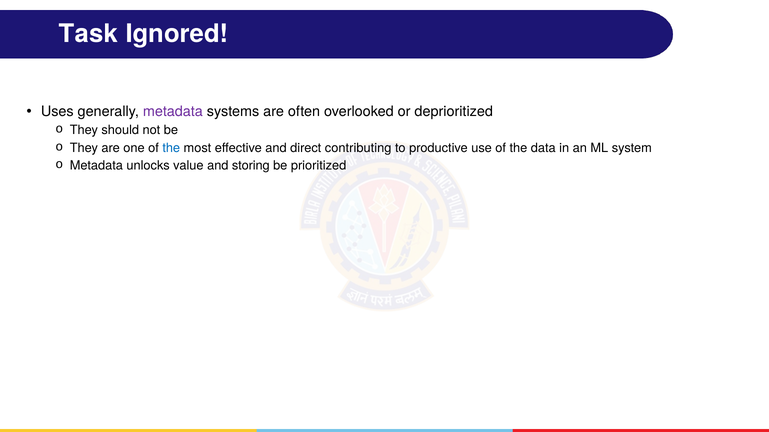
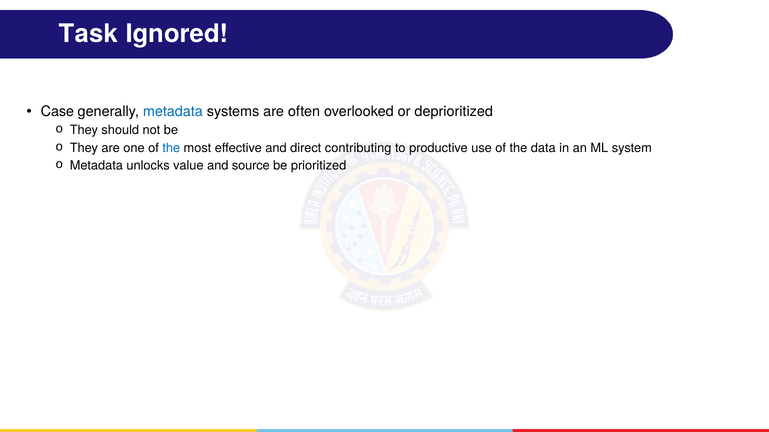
Uses: Uses -> Case
metadata at (173, 112) colour: purple -> blue
storing: storing -> source
